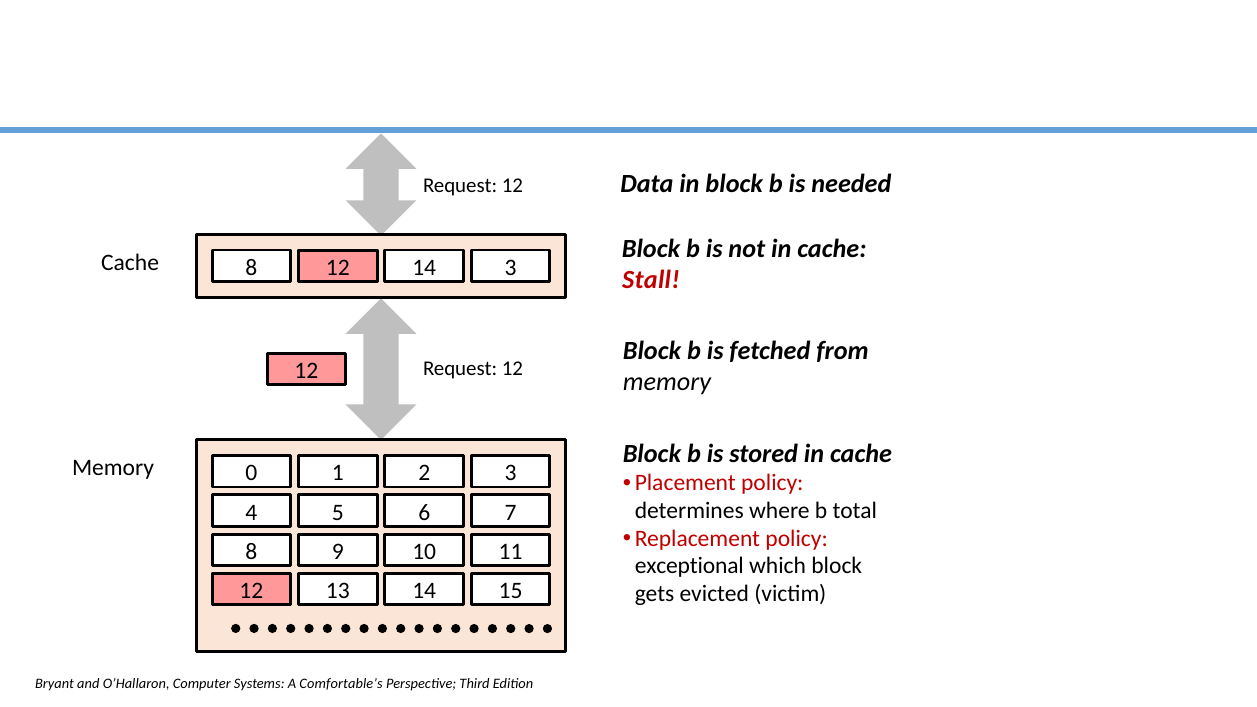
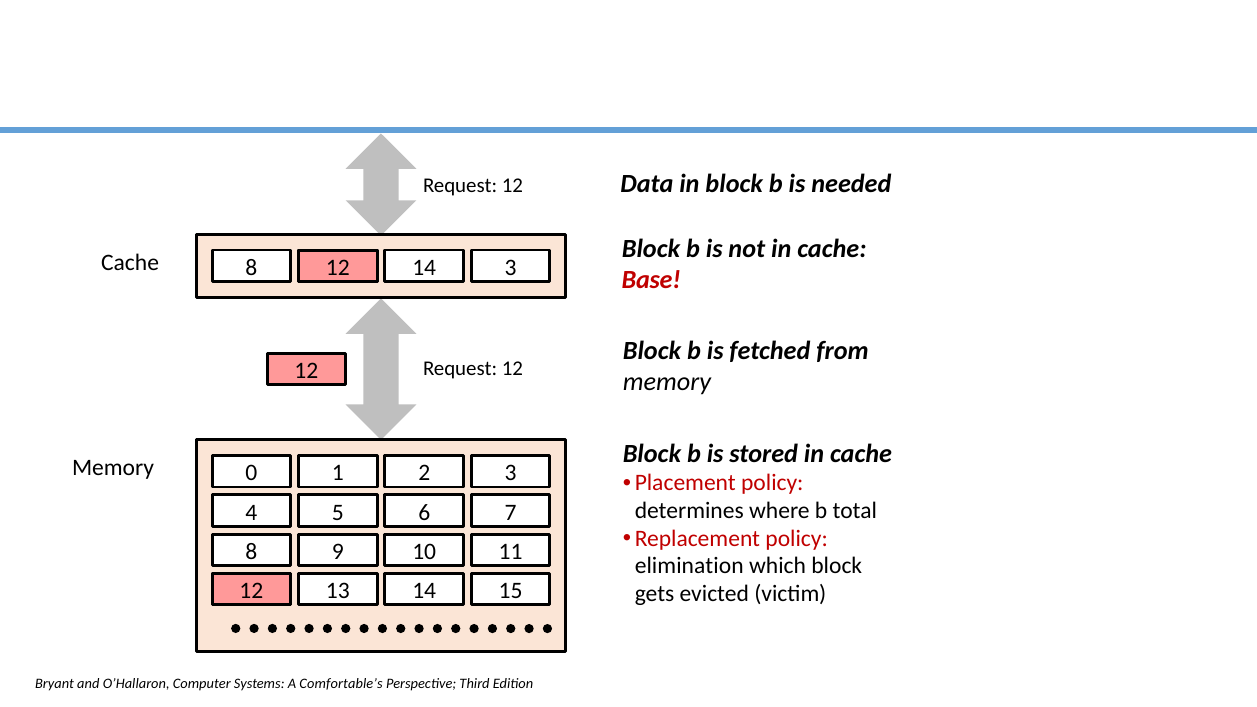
Stall: Stall -> Base
exceptional: exceptional -> elimination
